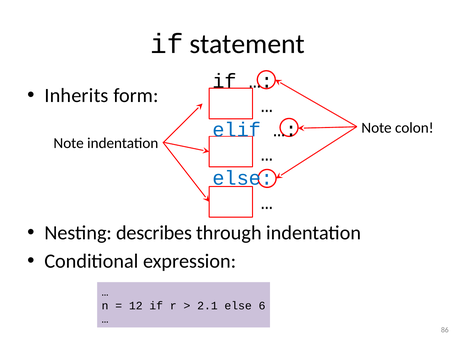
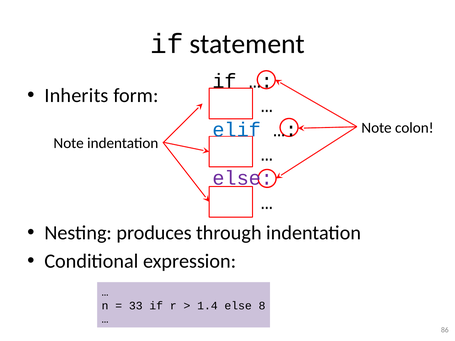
else at (243, 178) colour: blue -> purple
describes: describes -> produces
12: 12 -> 33
2.1: 2.1 -> 1.4
6: 6 -> 8
